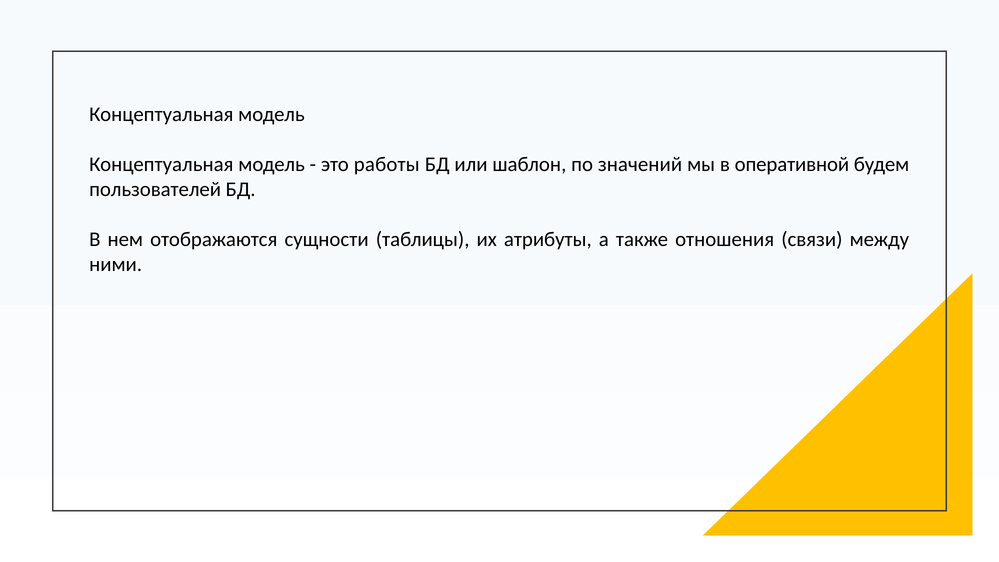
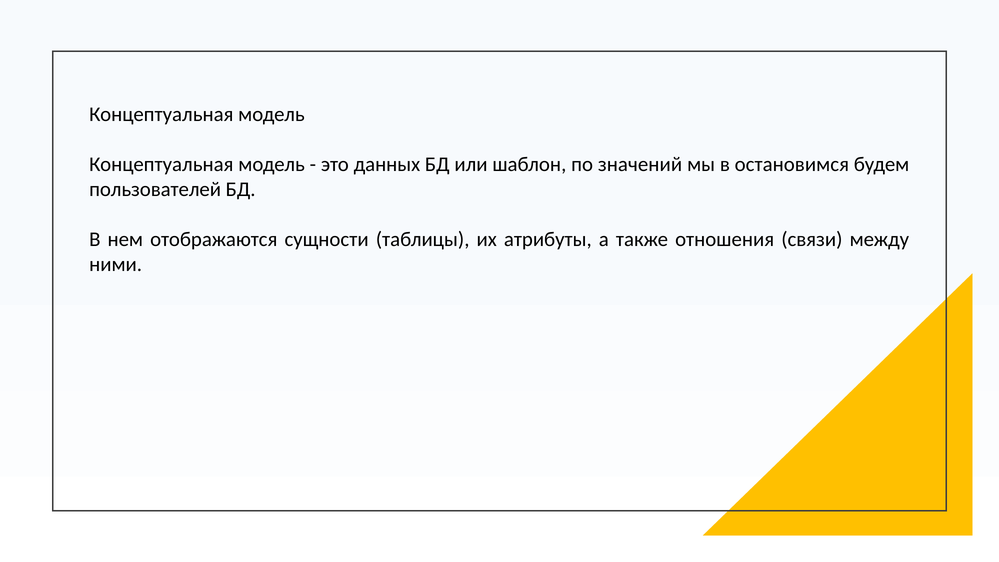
работы: работы -> данных
оперативной: оперативной -> остановимся
